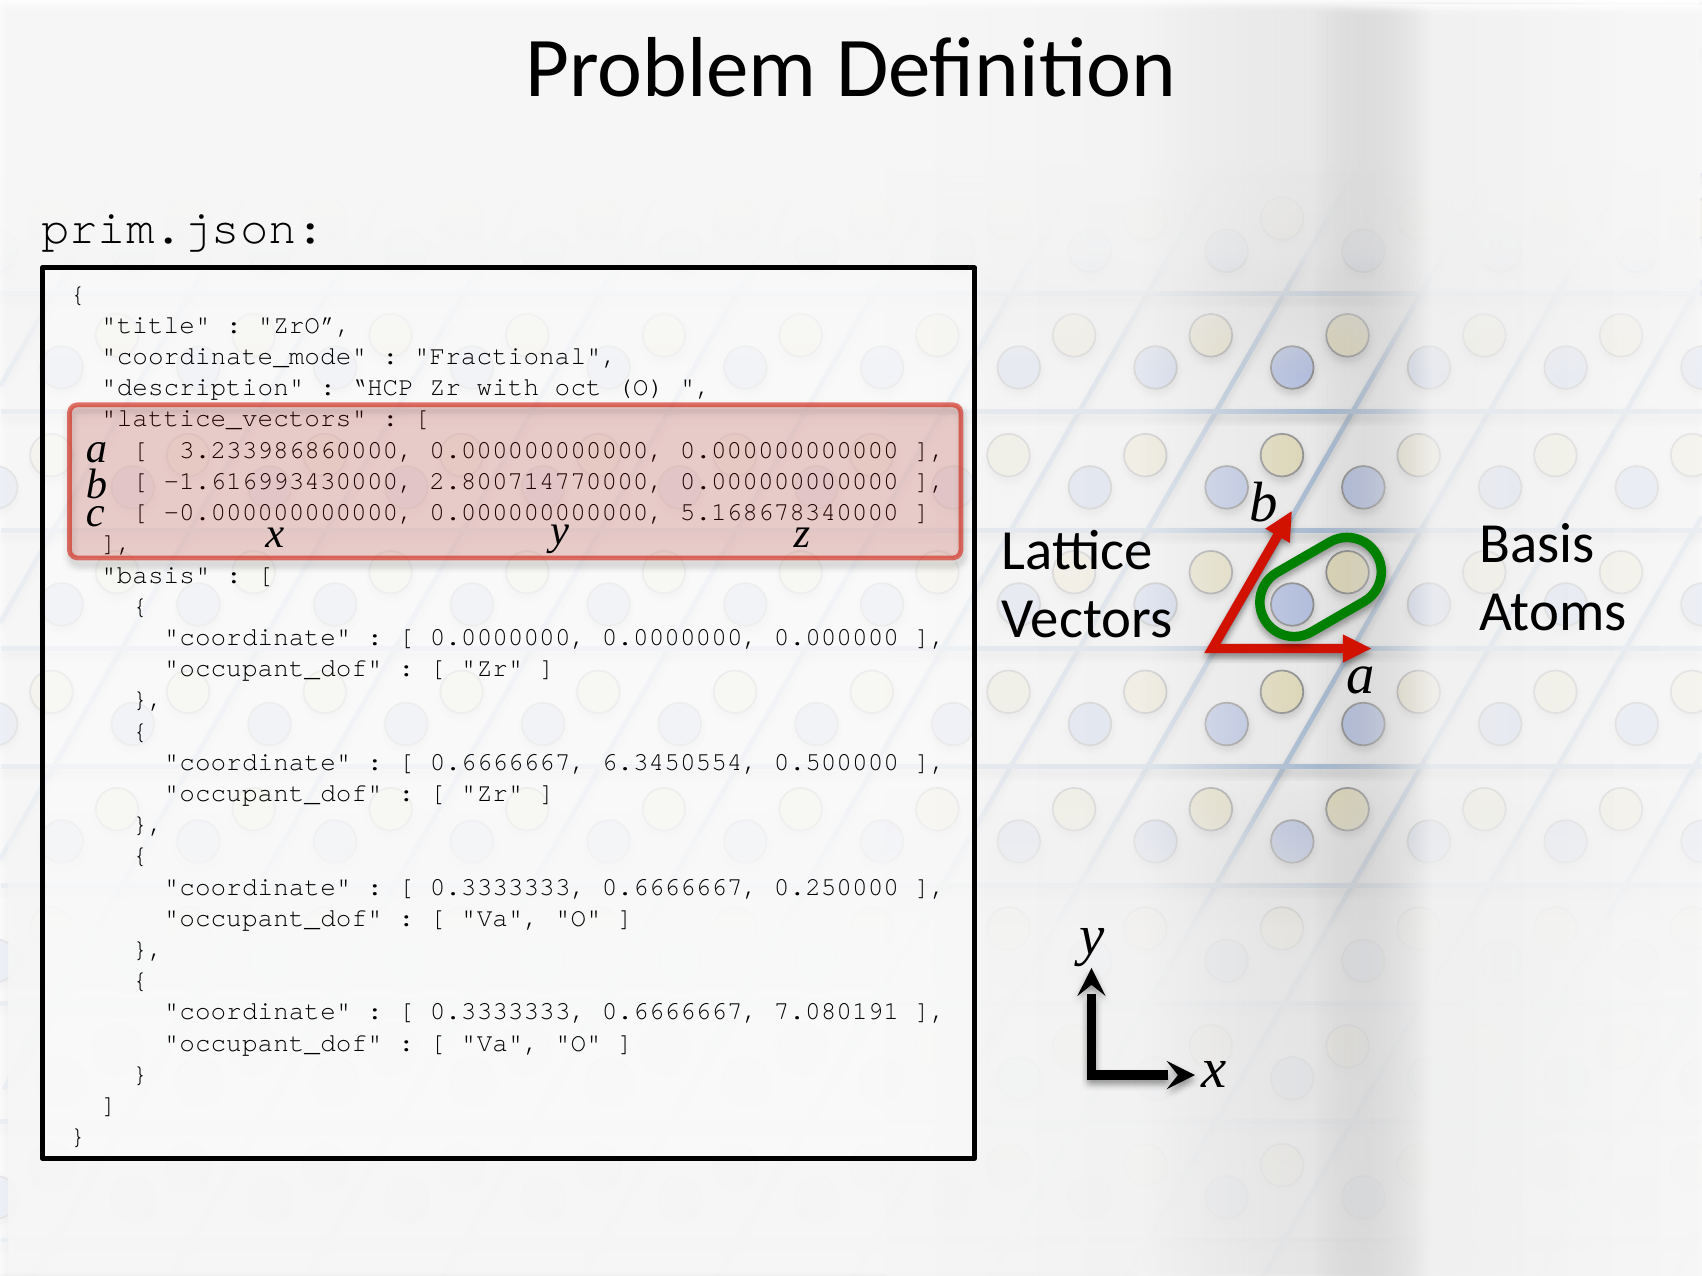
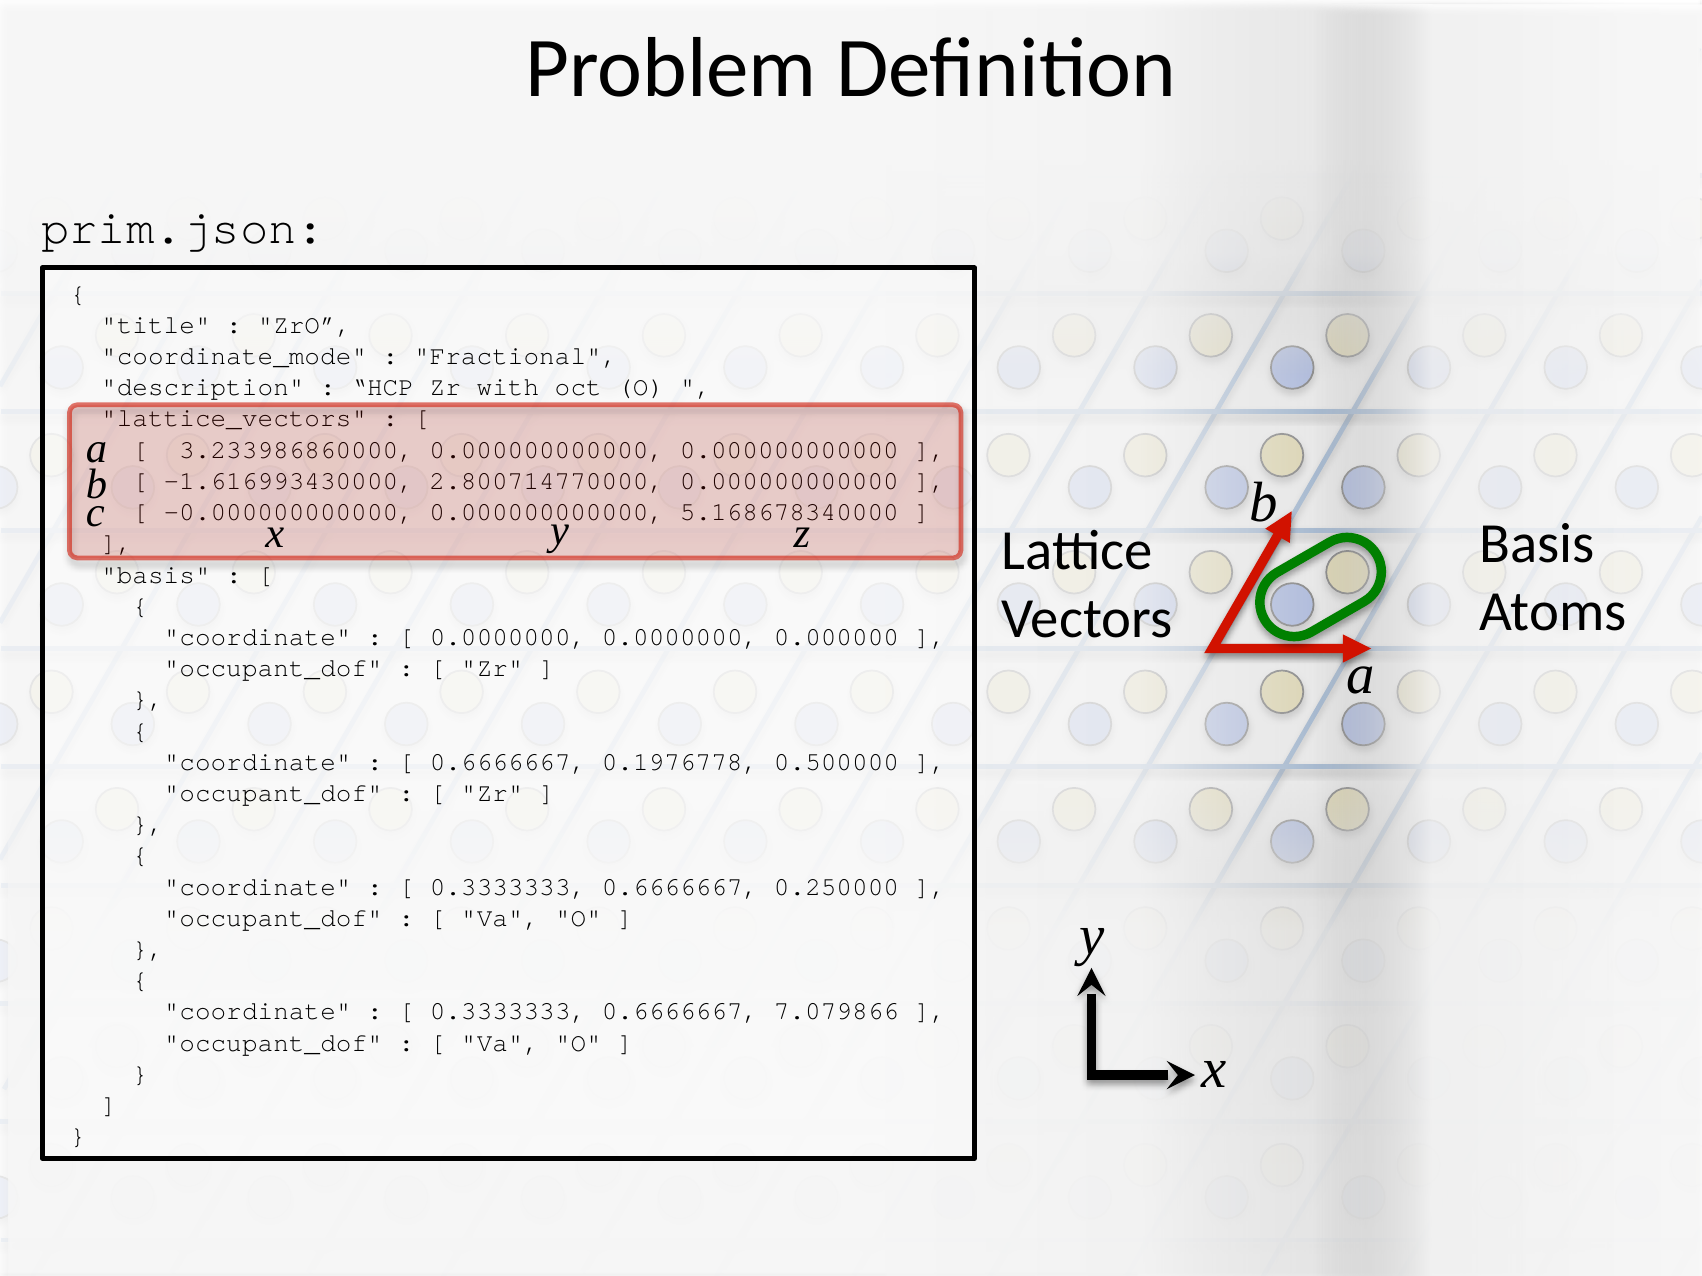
6.3450554: 6.3450554 -> 0.1976778
7.080191: 7.080191 -> 7.079866
